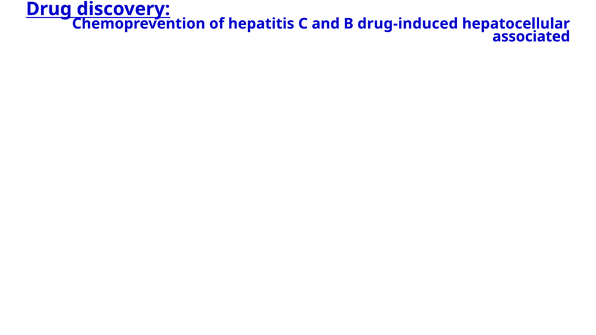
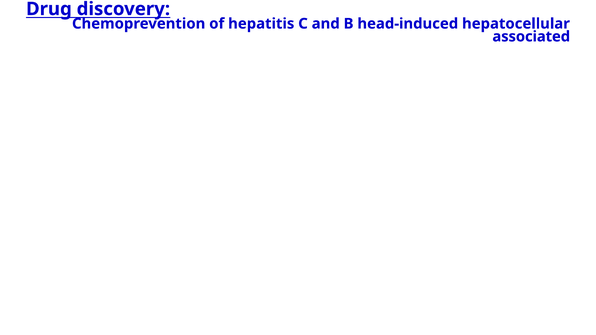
drug-induced: drug-induced -> head-induced
